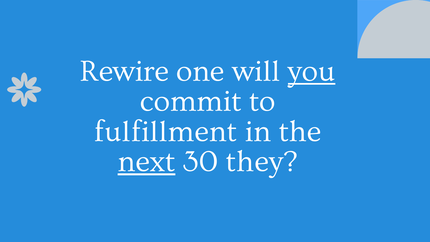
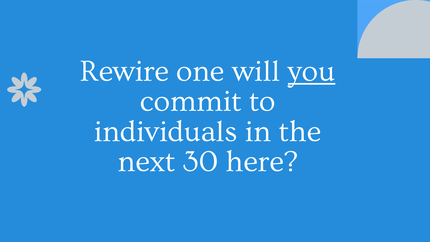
fulfillment: fulfillment -> individuals
next underline: present -> none
they: they -> here
